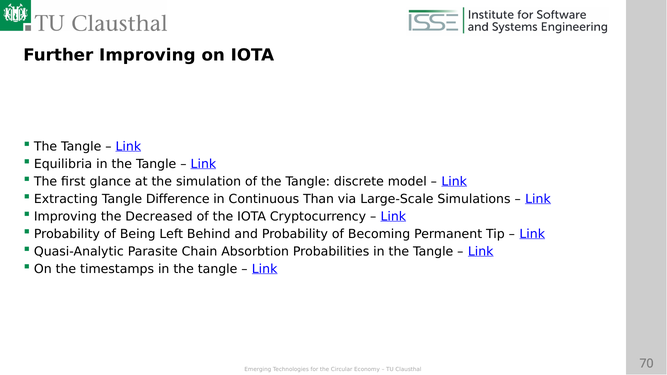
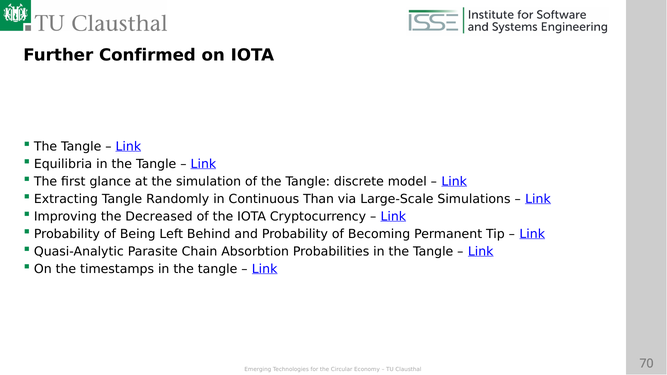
Further Improving: Improving -> Confirmed
Difference: Difference -> Randomly
